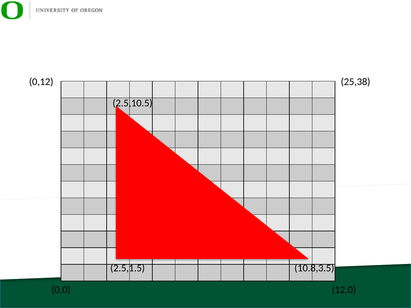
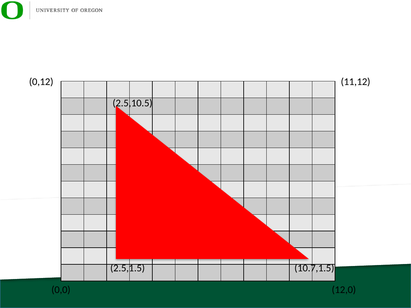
25,38: 25,38 -> 11,12
10.8,3.5: 10.8,3.5 -> 10.7,1.5
